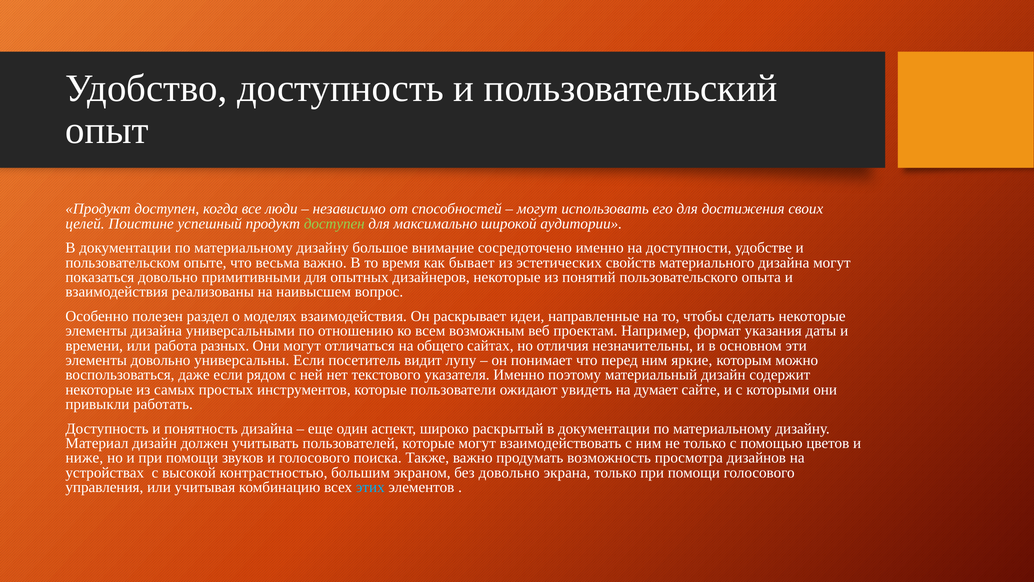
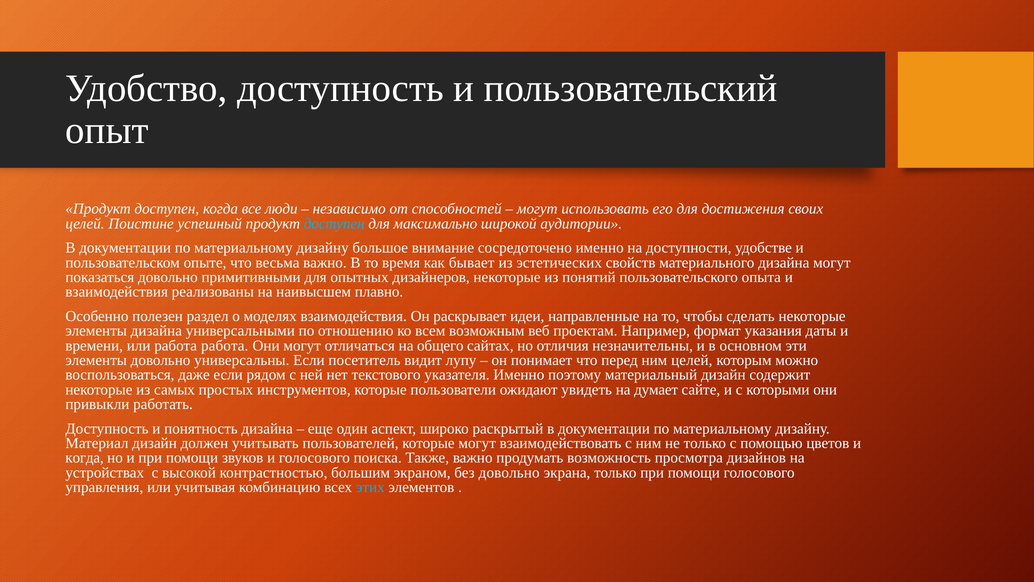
доступен at (334, 223) colour: light green -> light blue
вопрос: вопрос -> плавно
работа разных: разных -> работа
ним яркие: яркие -> целей
ниже at (84, 458): ниже -> когда
